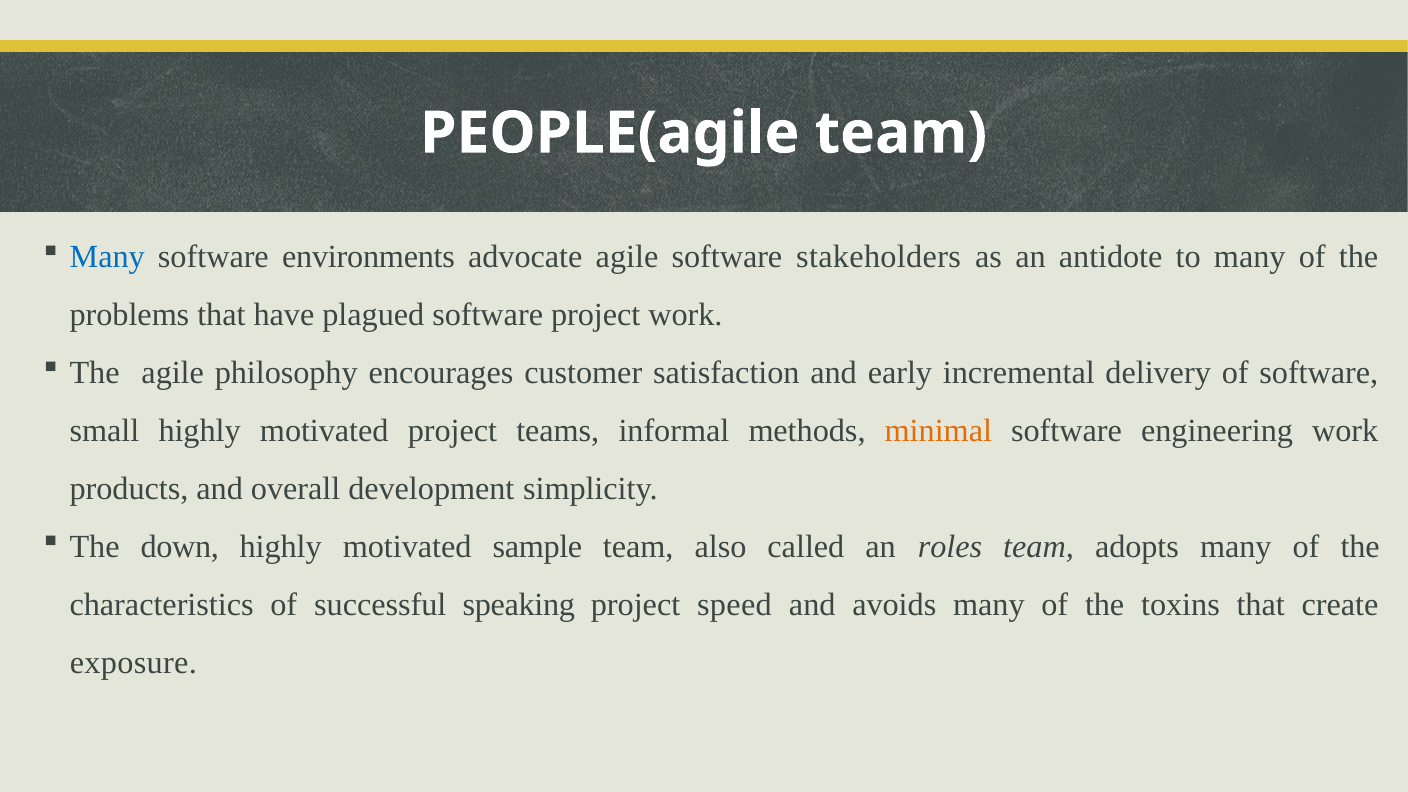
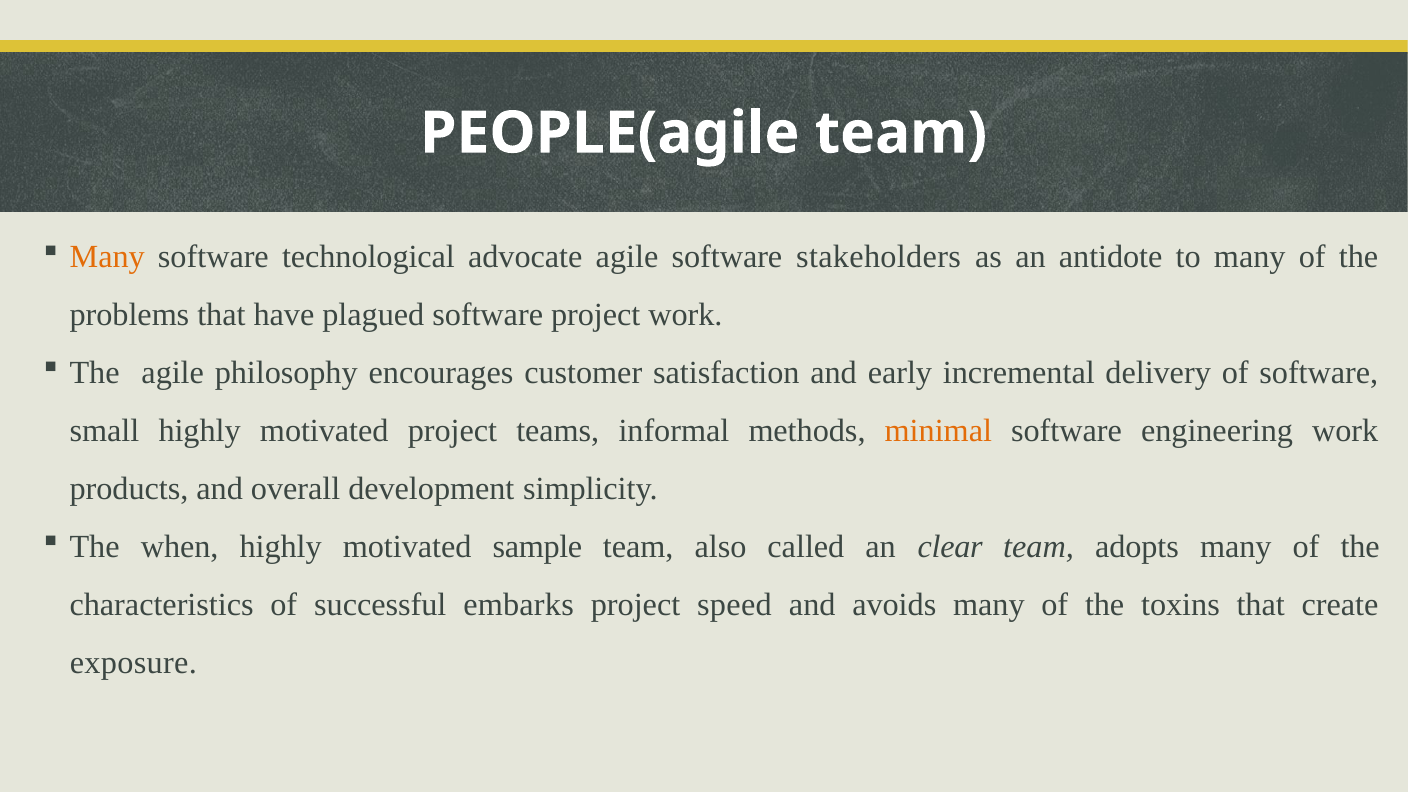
Many at (107, 257) colour: blue -> orange
environments: environments -> technological
down: down -> when
roles: roles -> clear
speaking: speaking -> embarks
